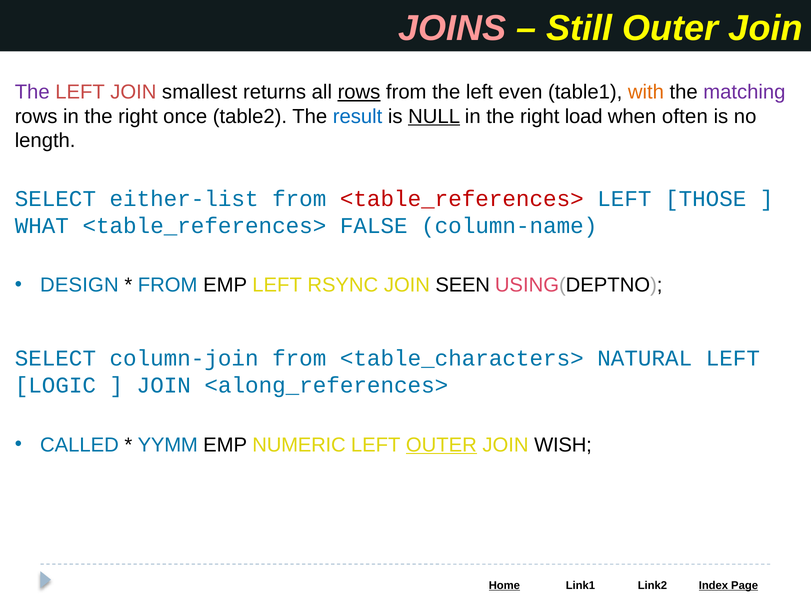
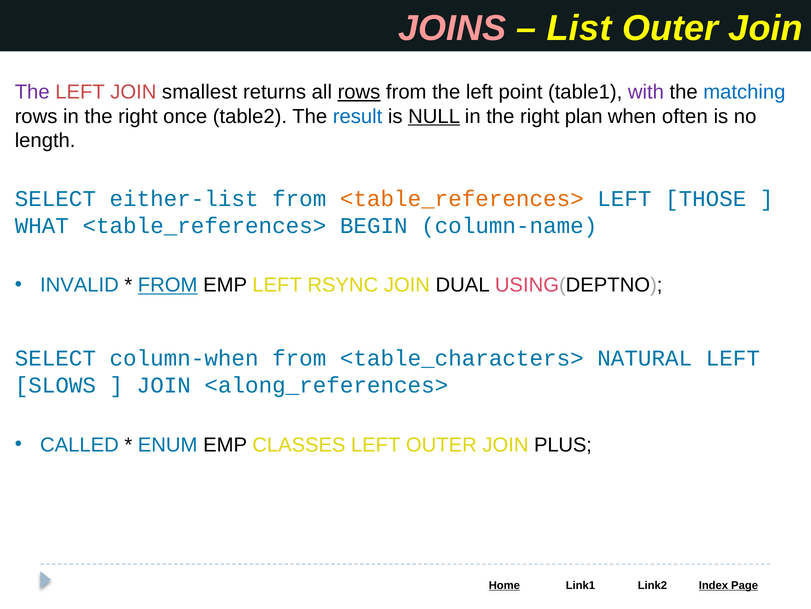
Still: Still -> List
even: even -> point
with colour: orange -> purple
matching colour: purple -> blue
load: load -> plan
<table_references> at (462, 199) colour: red -> orange
FALSE: FALSE -> BEGIN
DESIGN: DESIGN -> INVALID
FROM at (168, 285) underline: none -> present
SEEN: SEEN -> DUAL
column-join: column-join -> column-when
LOGIC: LOGIC -> SLOWS
YYMM: YYMM -> ENUM
NUMERIC: NUMERIC -> CLASSES
OUTER at (441, 444) underline: present -> none
WISH: WISH -> PLUS
